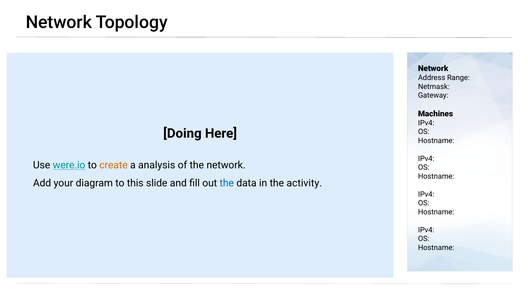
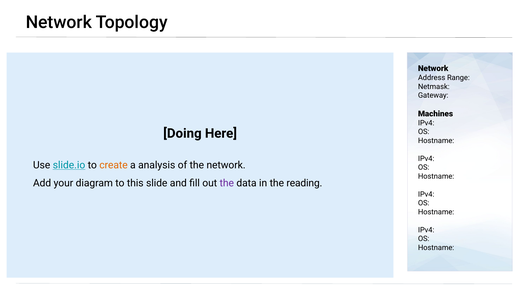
were.io: were.io -> slide.io
the at (227, 183) colour: blue -> purple
activity: activity -> reading
